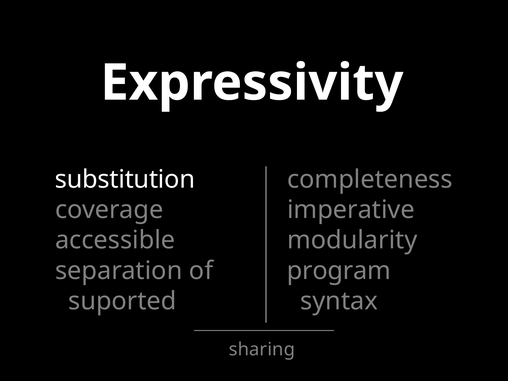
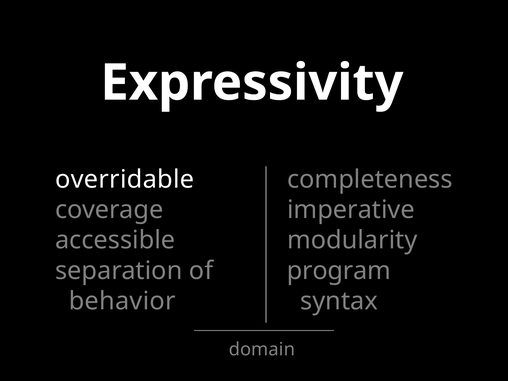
substitution: substitution -> overridable
suported: suported -> behavior
sharing: sharing -> domain
